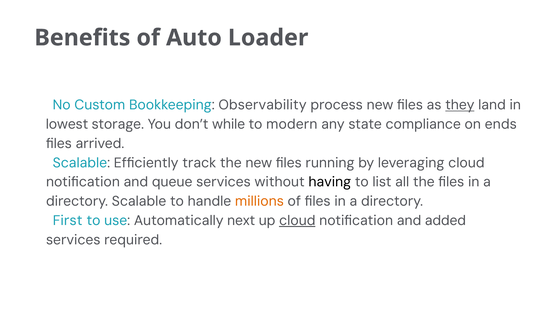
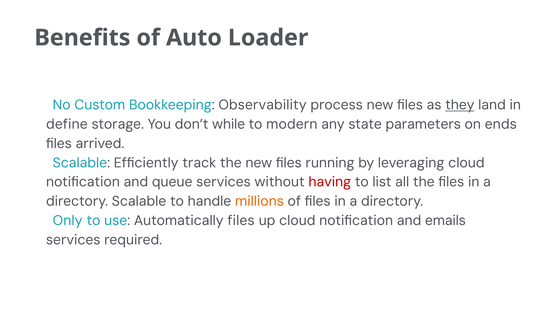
lowest: lowest -> define
compliance: compliance -> parameters
having colour: black -> red
First: First -> Only
Automatically next: next -> files
cloud at (297, 221) underline: present -> none
added: added -> emails
